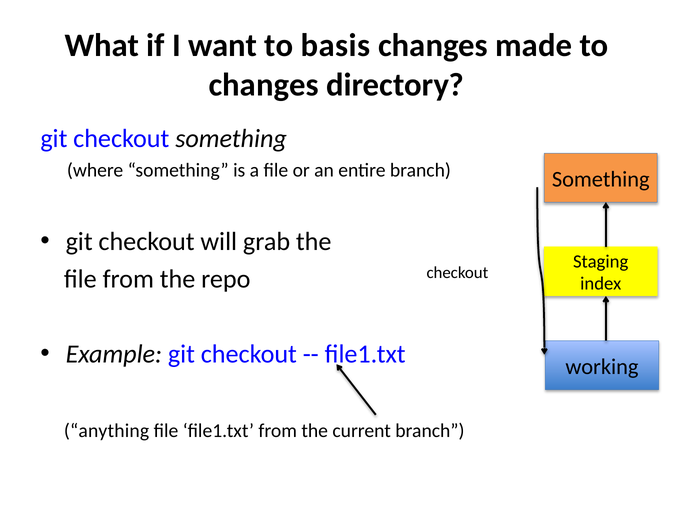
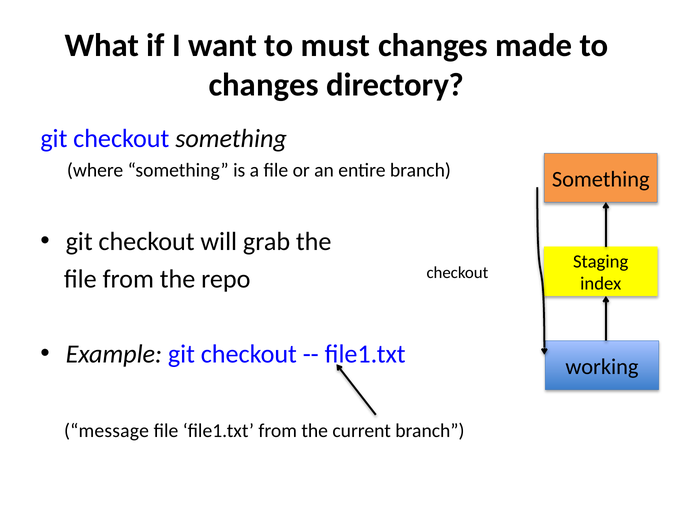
basis: basis -> must
anything: anything -> message
